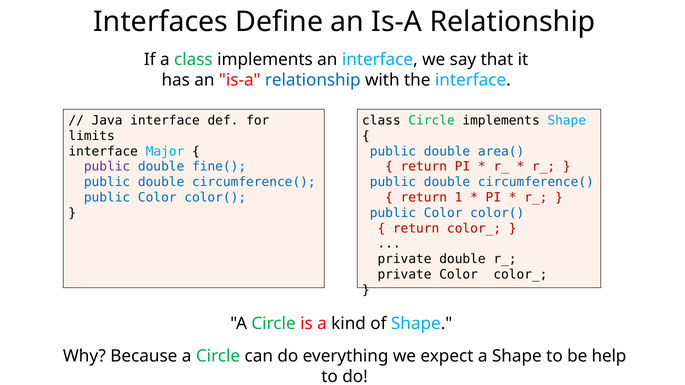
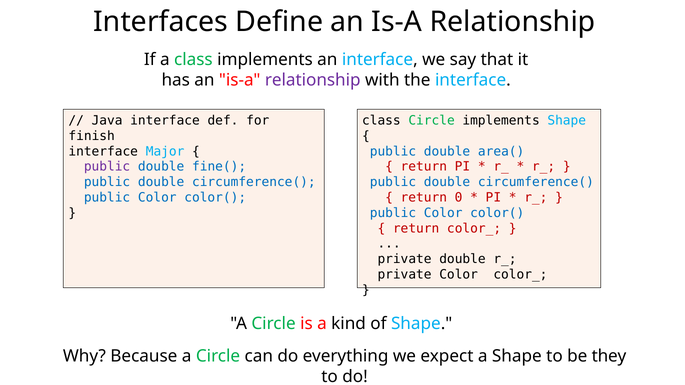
relationship at (313, 80) colour: blue -> purple
limits: limits -> finish
1: 1 -> 0
help: help -> they
